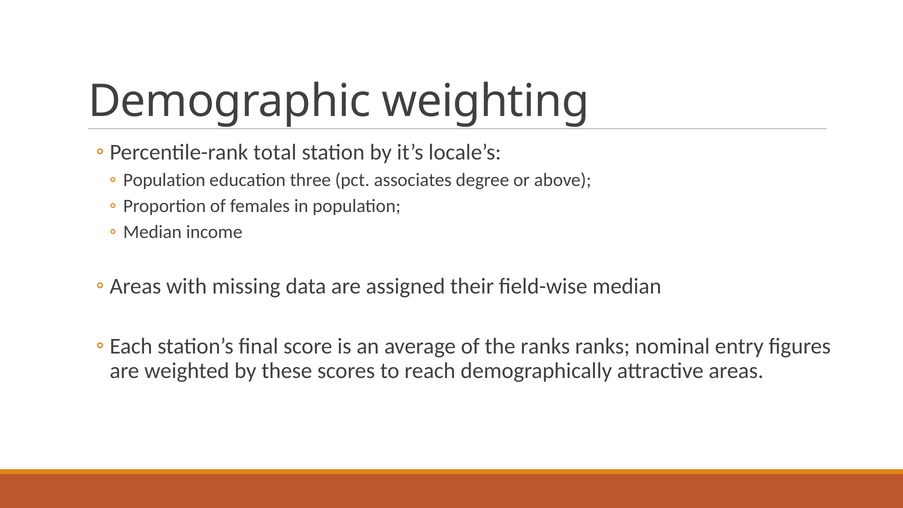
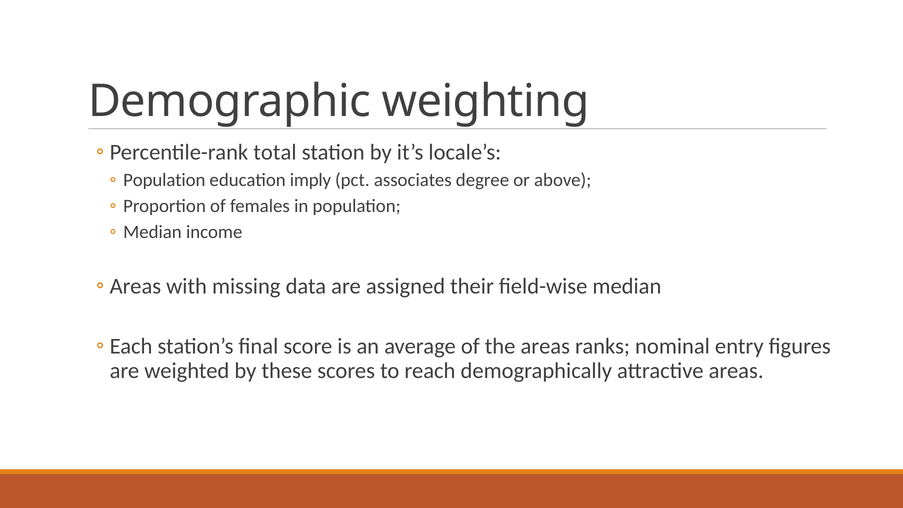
three: three -> imply
the ranks: ranks -> areas
